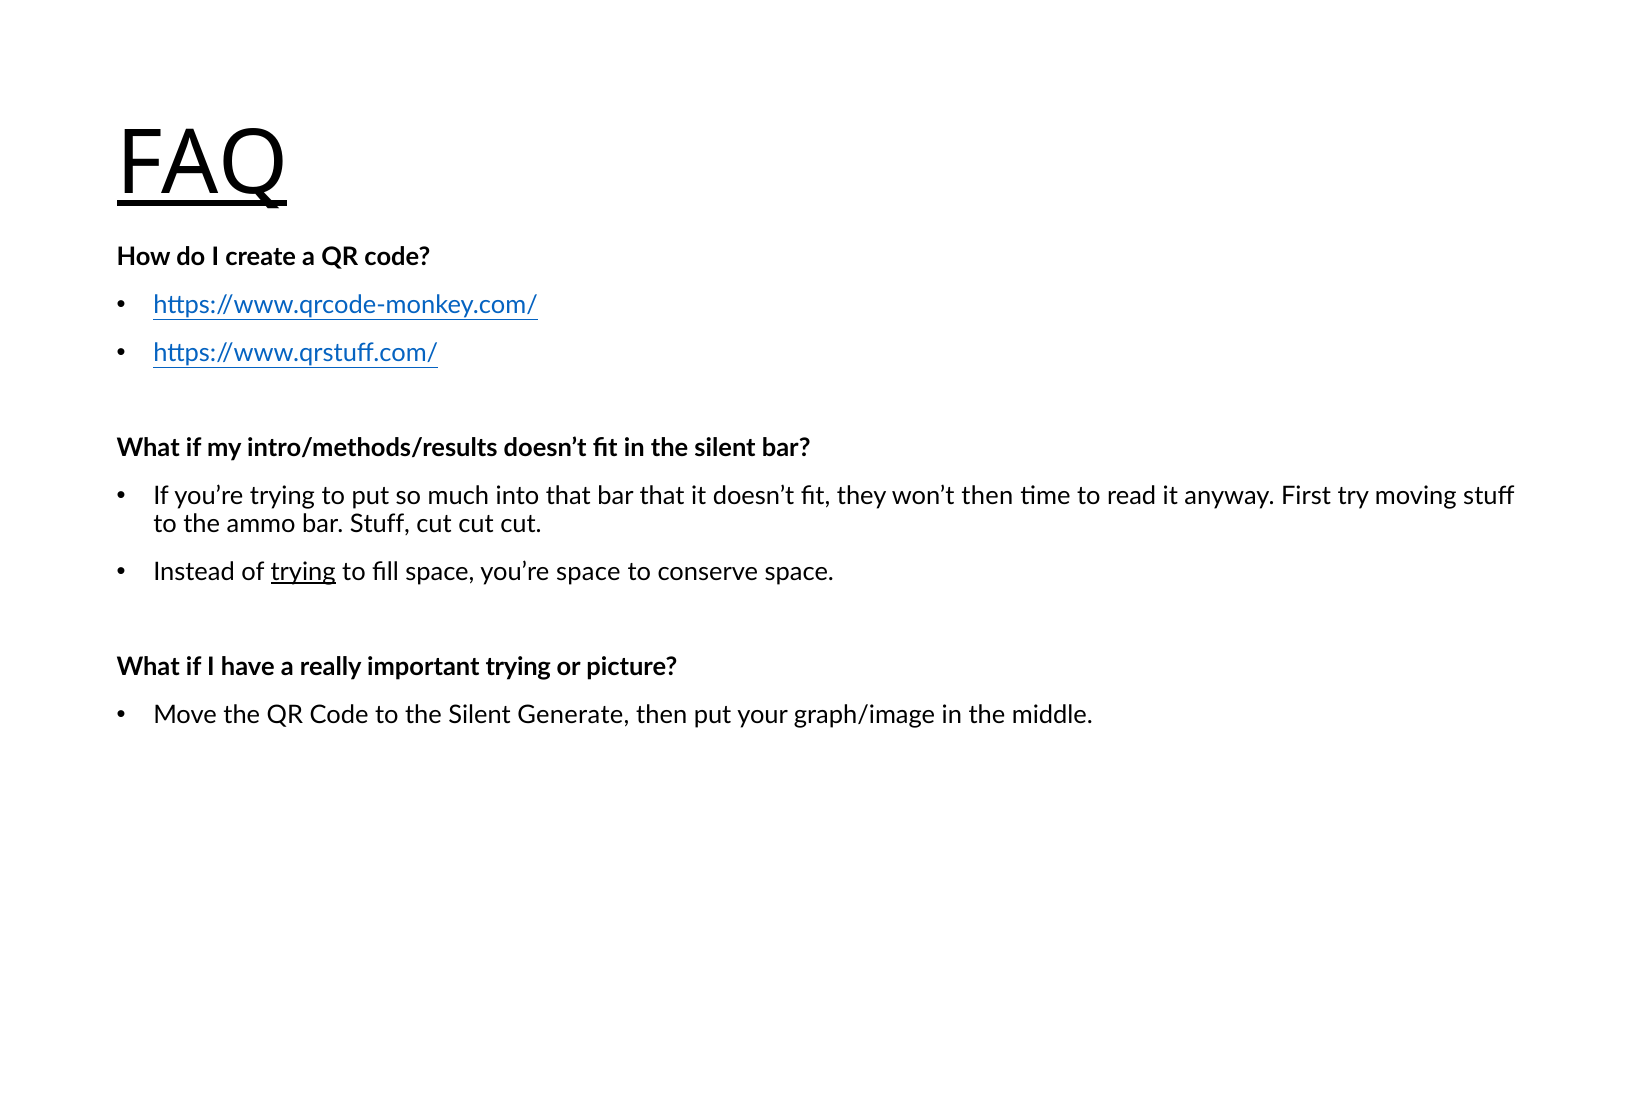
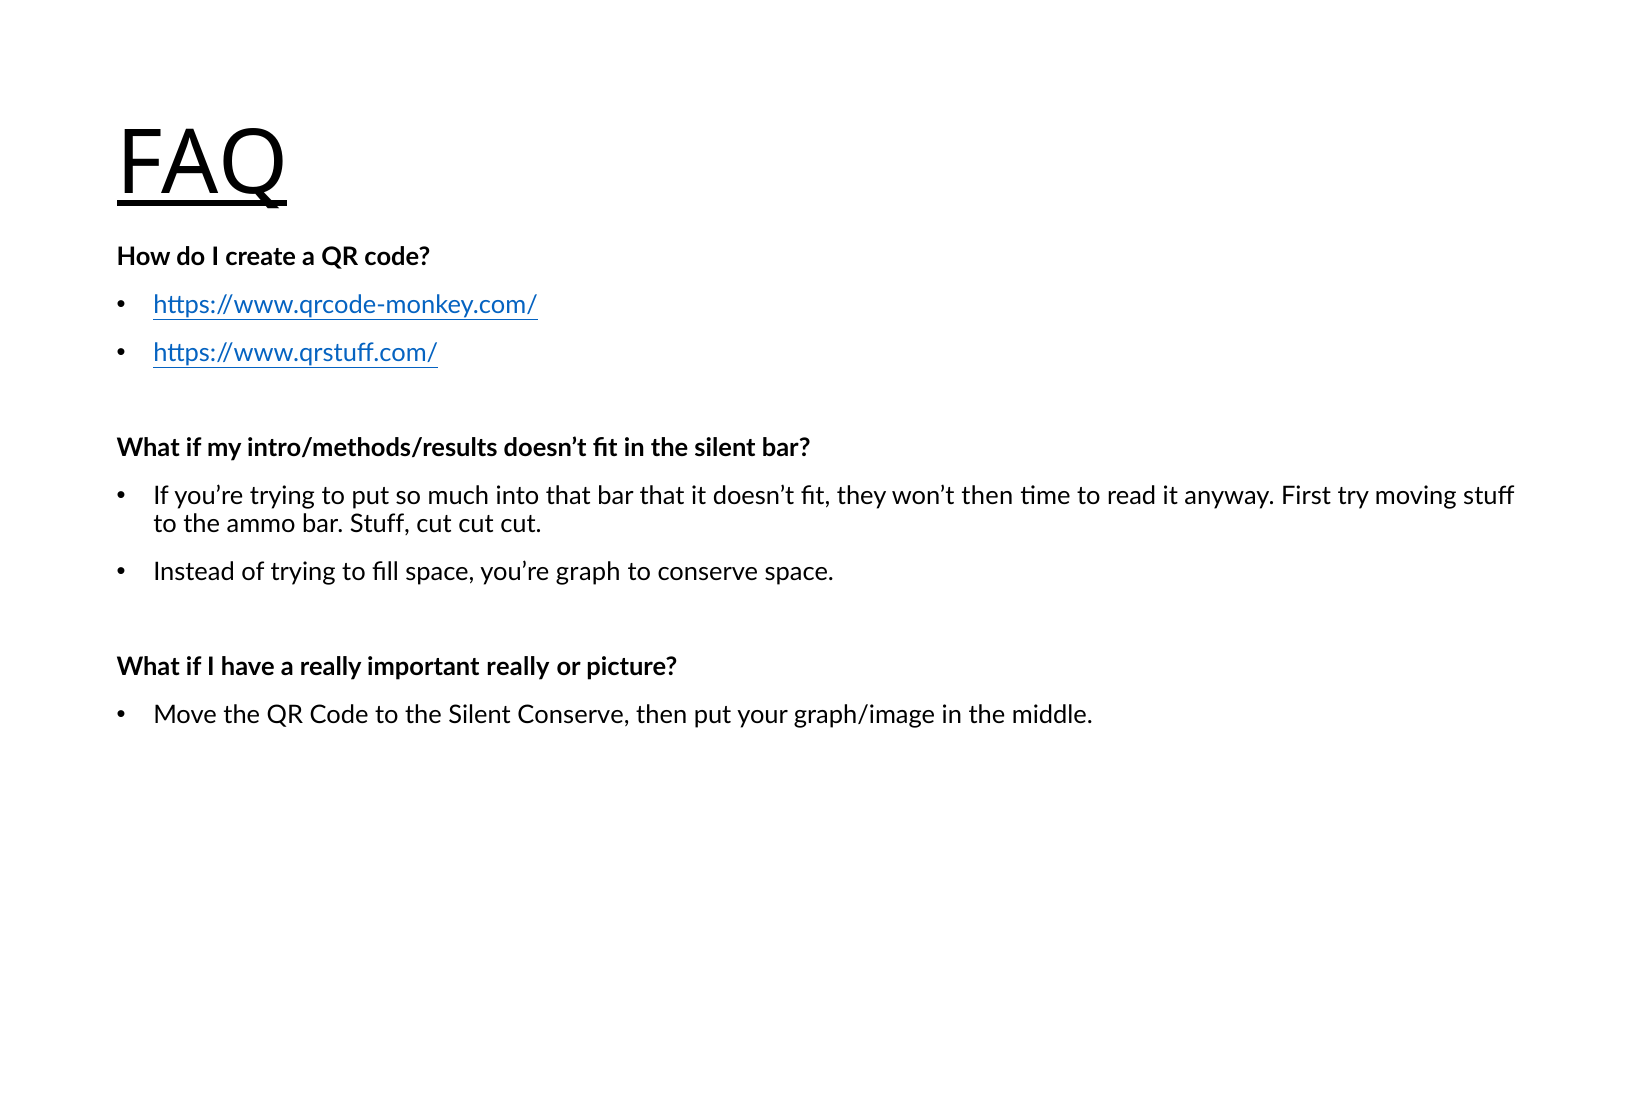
trying at (303, 572) underline: present -> none
you’re space: space -> graph
important trying: trying -> really
Silent Generate: Generate -> Conserve
